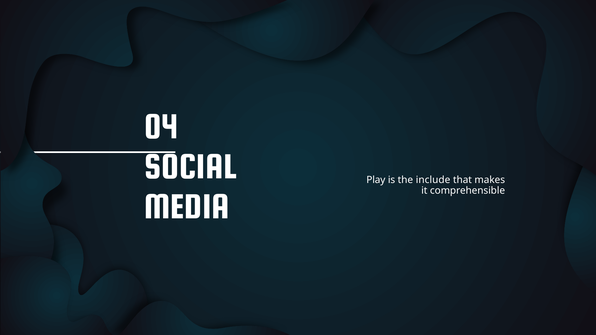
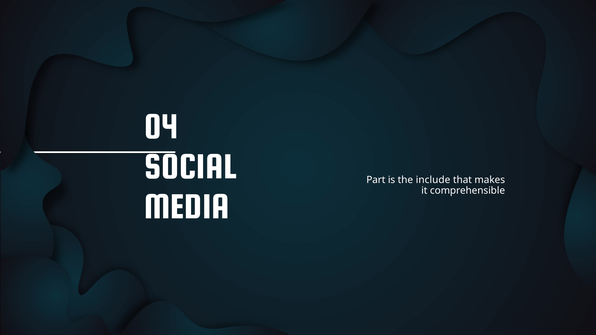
Play: Play -> Part
